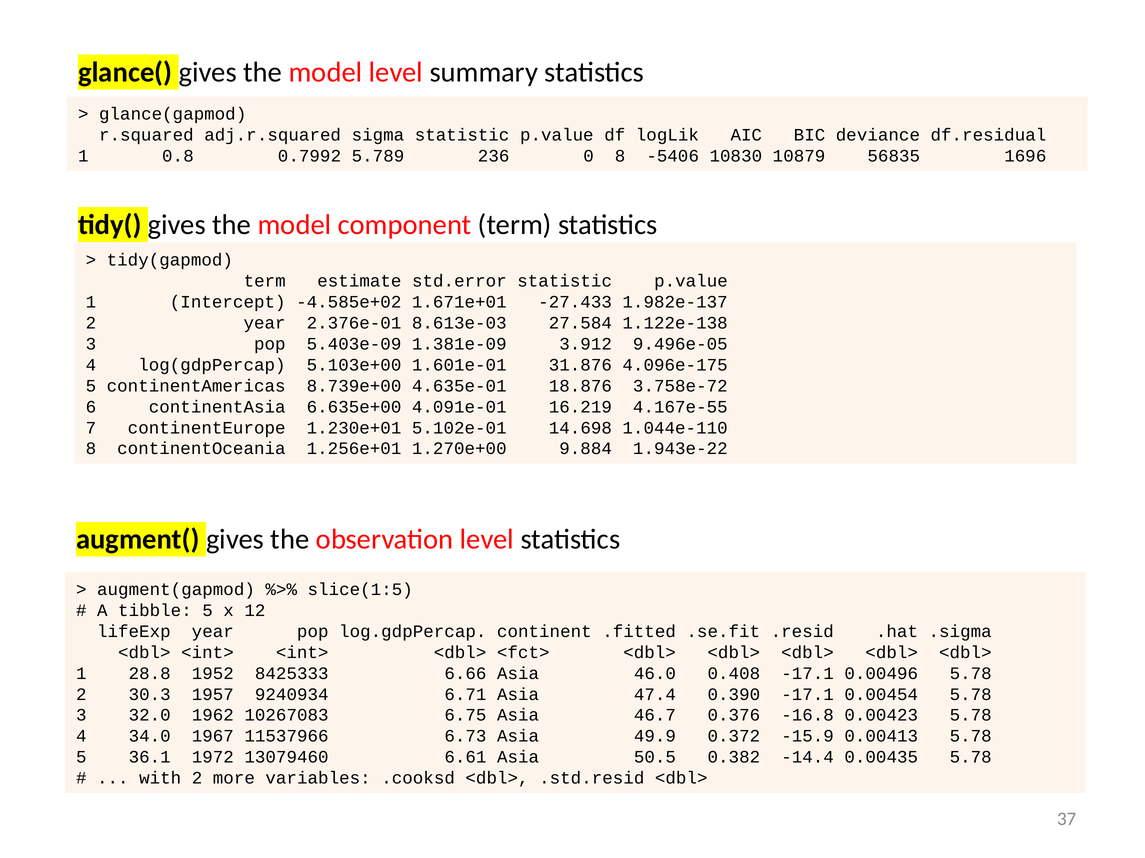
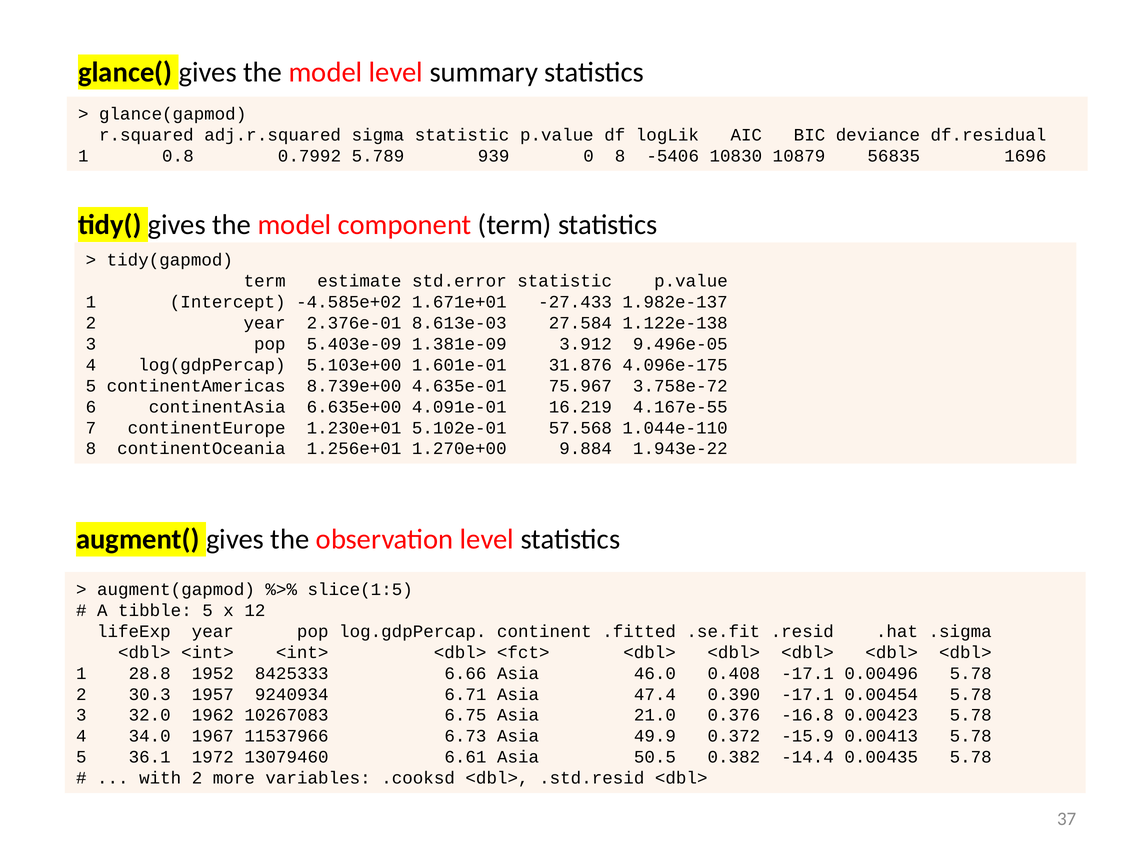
236: 236 -> 939
18.876: 18.876 -> 75.967
14.698: 14.698 -> 57.568
46.7: 46.7 -> 21.0
